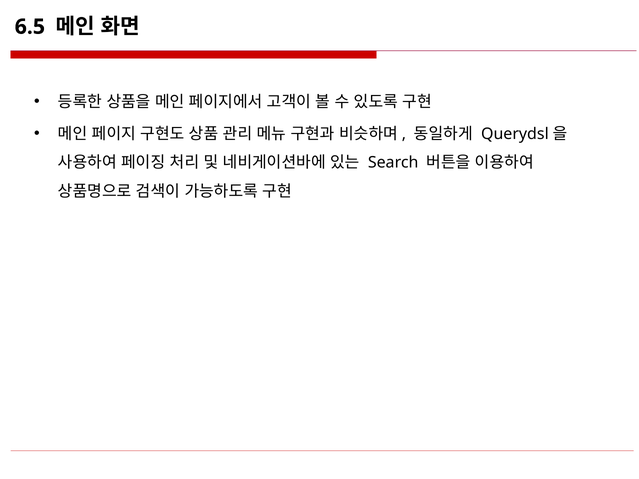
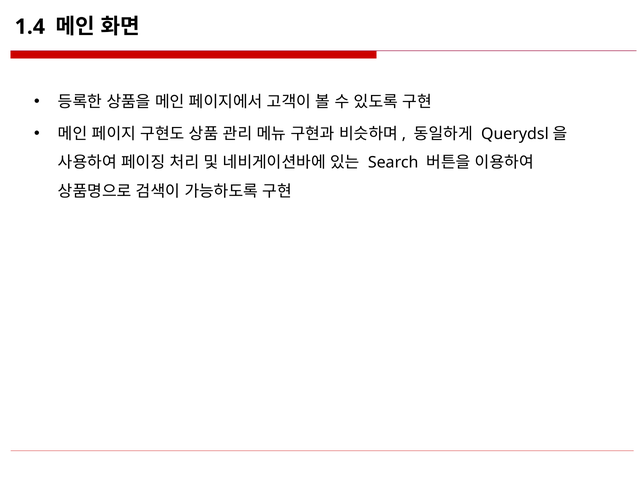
6.5: 6.5 -> 1.4
